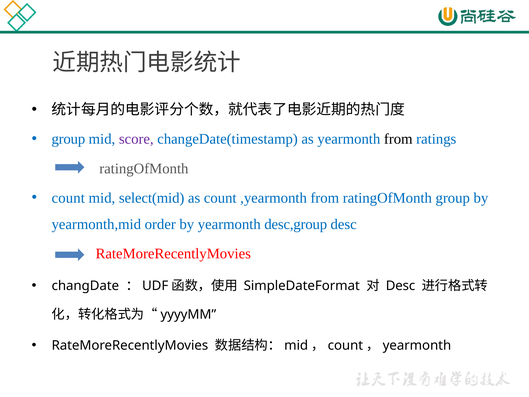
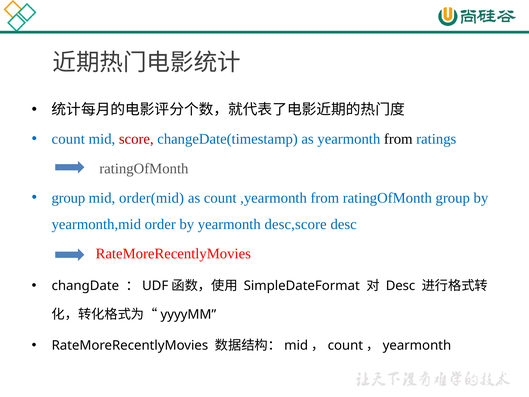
group at (68, 139): group -> count
score colour: purple -> red
count at (68, 198): count -> group
select(mid: select(mid -> order(mid
desc,group: desc,group -> desc,score
